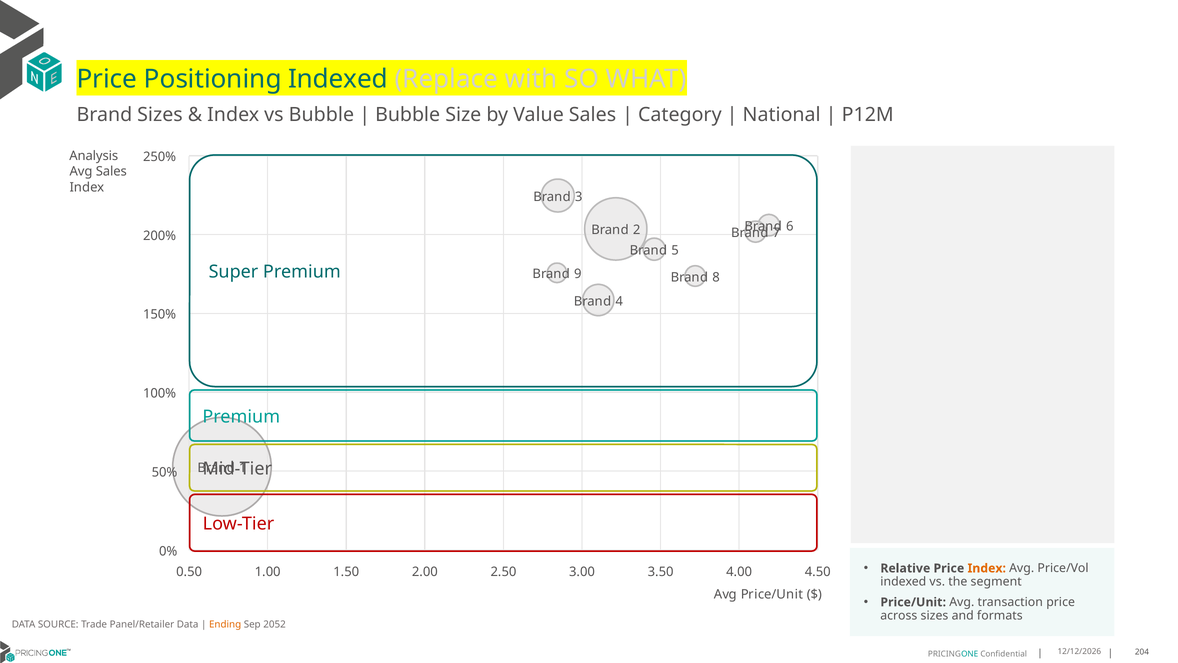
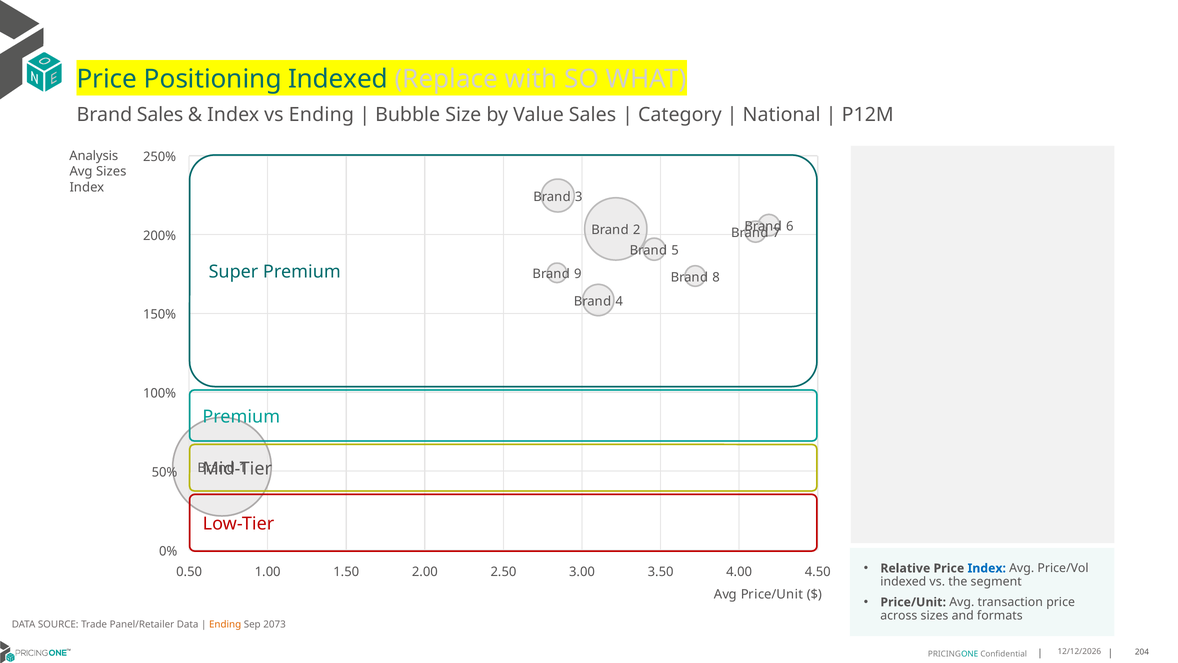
Brand Sizes: Sizes -> Sales
vs Bubble: Bubble -> Ending
Avg Sales: Sales -> Sizes
Index at (987, 568) colour: orange -> blue
2052: 2052 -> 2073
